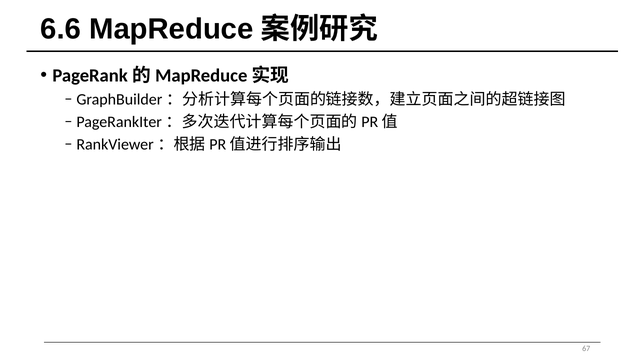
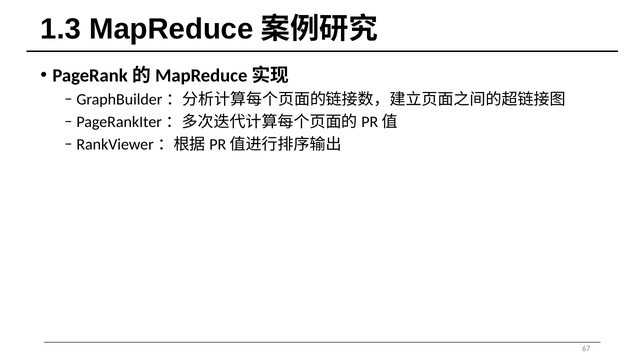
6.6: 6.6 -> 1.3
